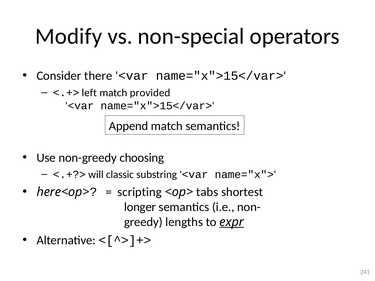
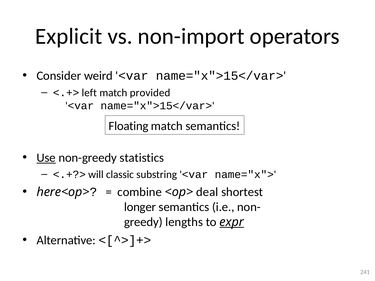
Modify: Modify -> Explicit
non-special: non-special -> non-import
there: there -> weird
Append: Append -> Floating
Use underline: none -> present
choosing: choosing -> statistics
scripting: scripting -> combine
tabs: tabs -> deal
